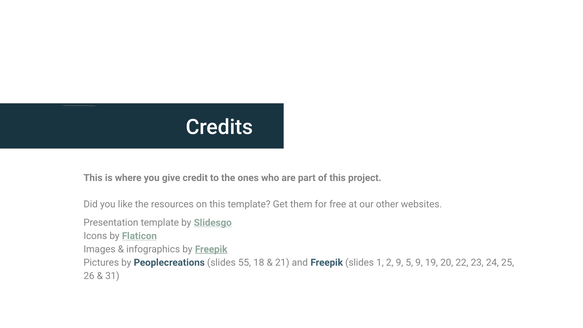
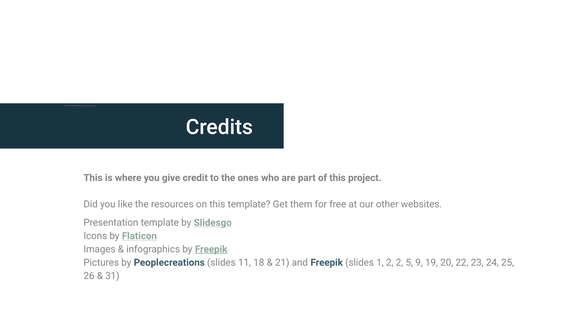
55: 55 -> 11
2 9: 9 -> 2
